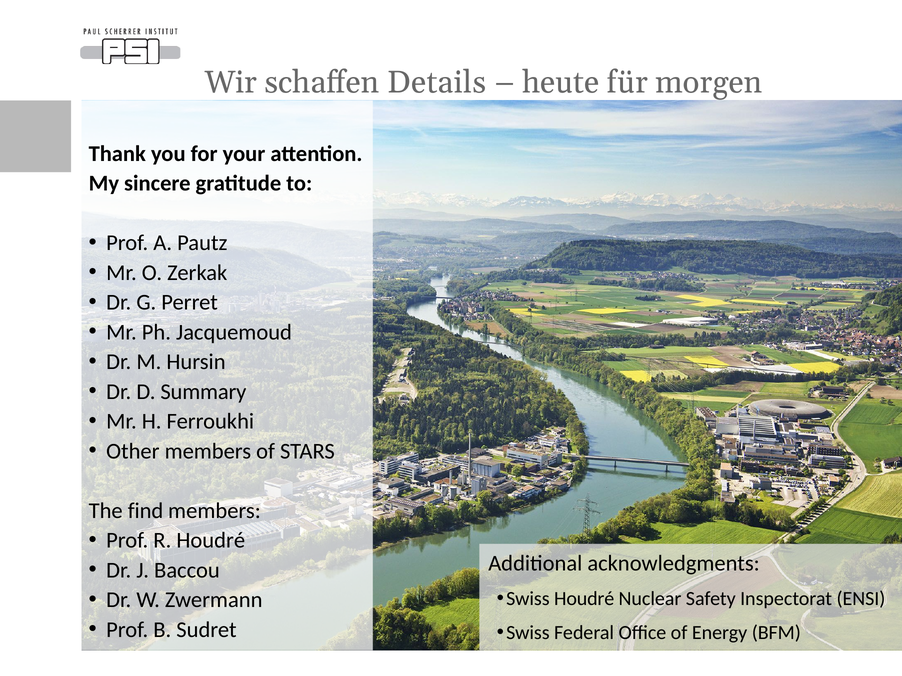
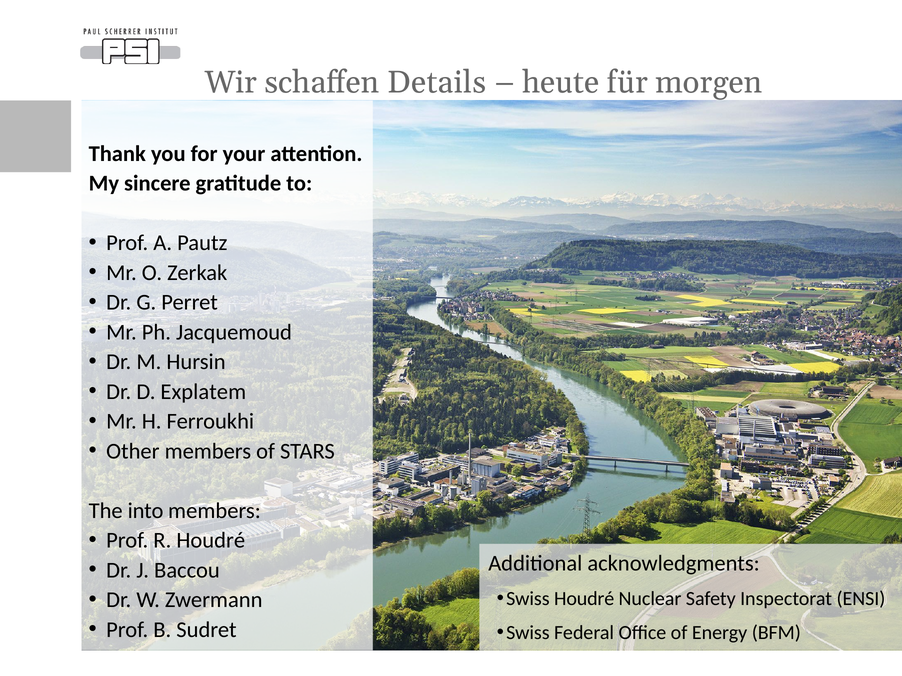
Summary: Summary -> Explatem
find: find -> into
